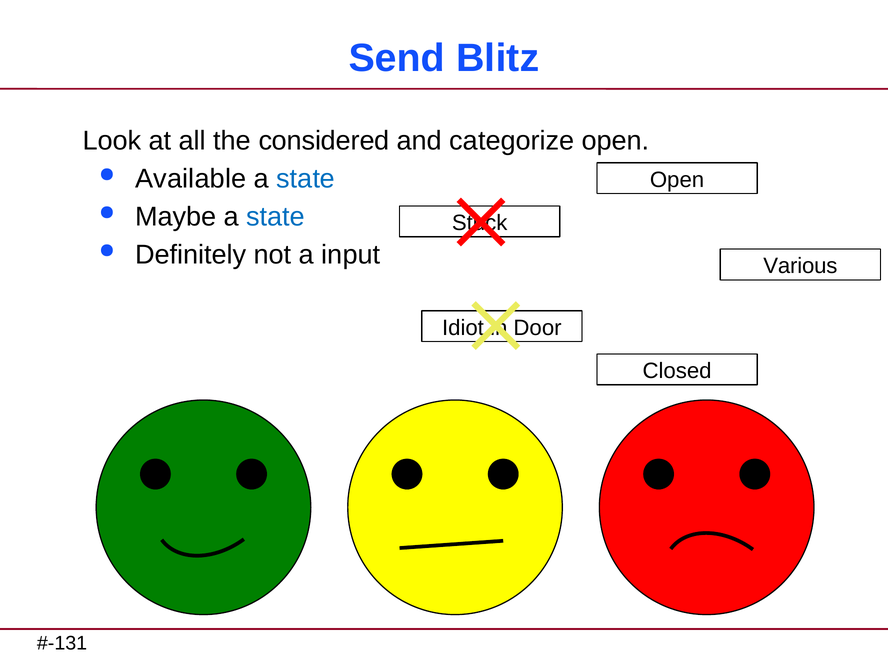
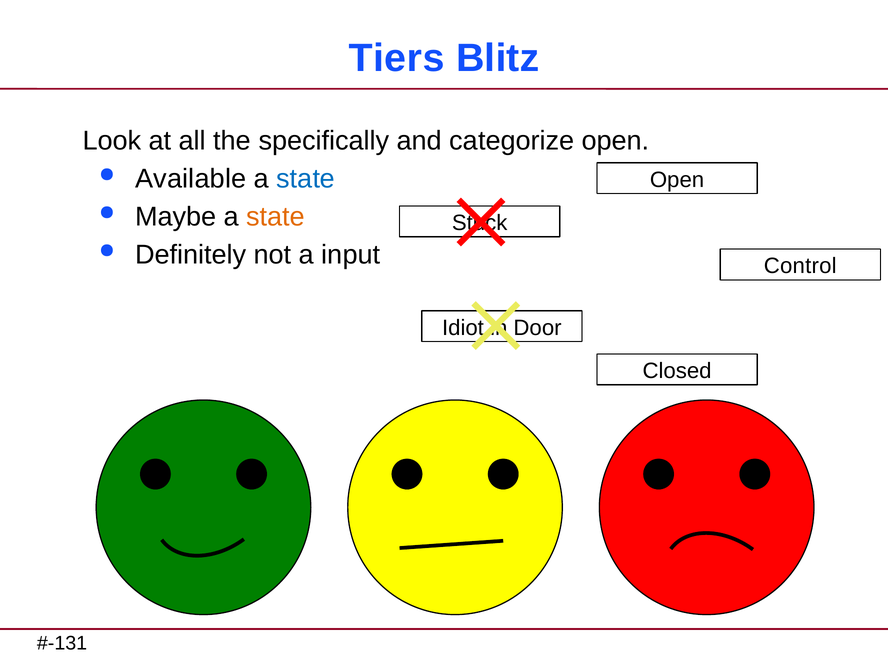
Send: Send -> Tiers
considered: considered -> specifically
state at (276, 217) colour: blue -> orange
Various: Various -> Control
